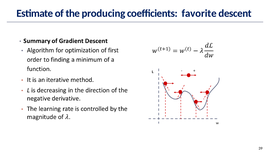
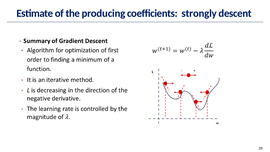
favorite: favorite -> strongly
